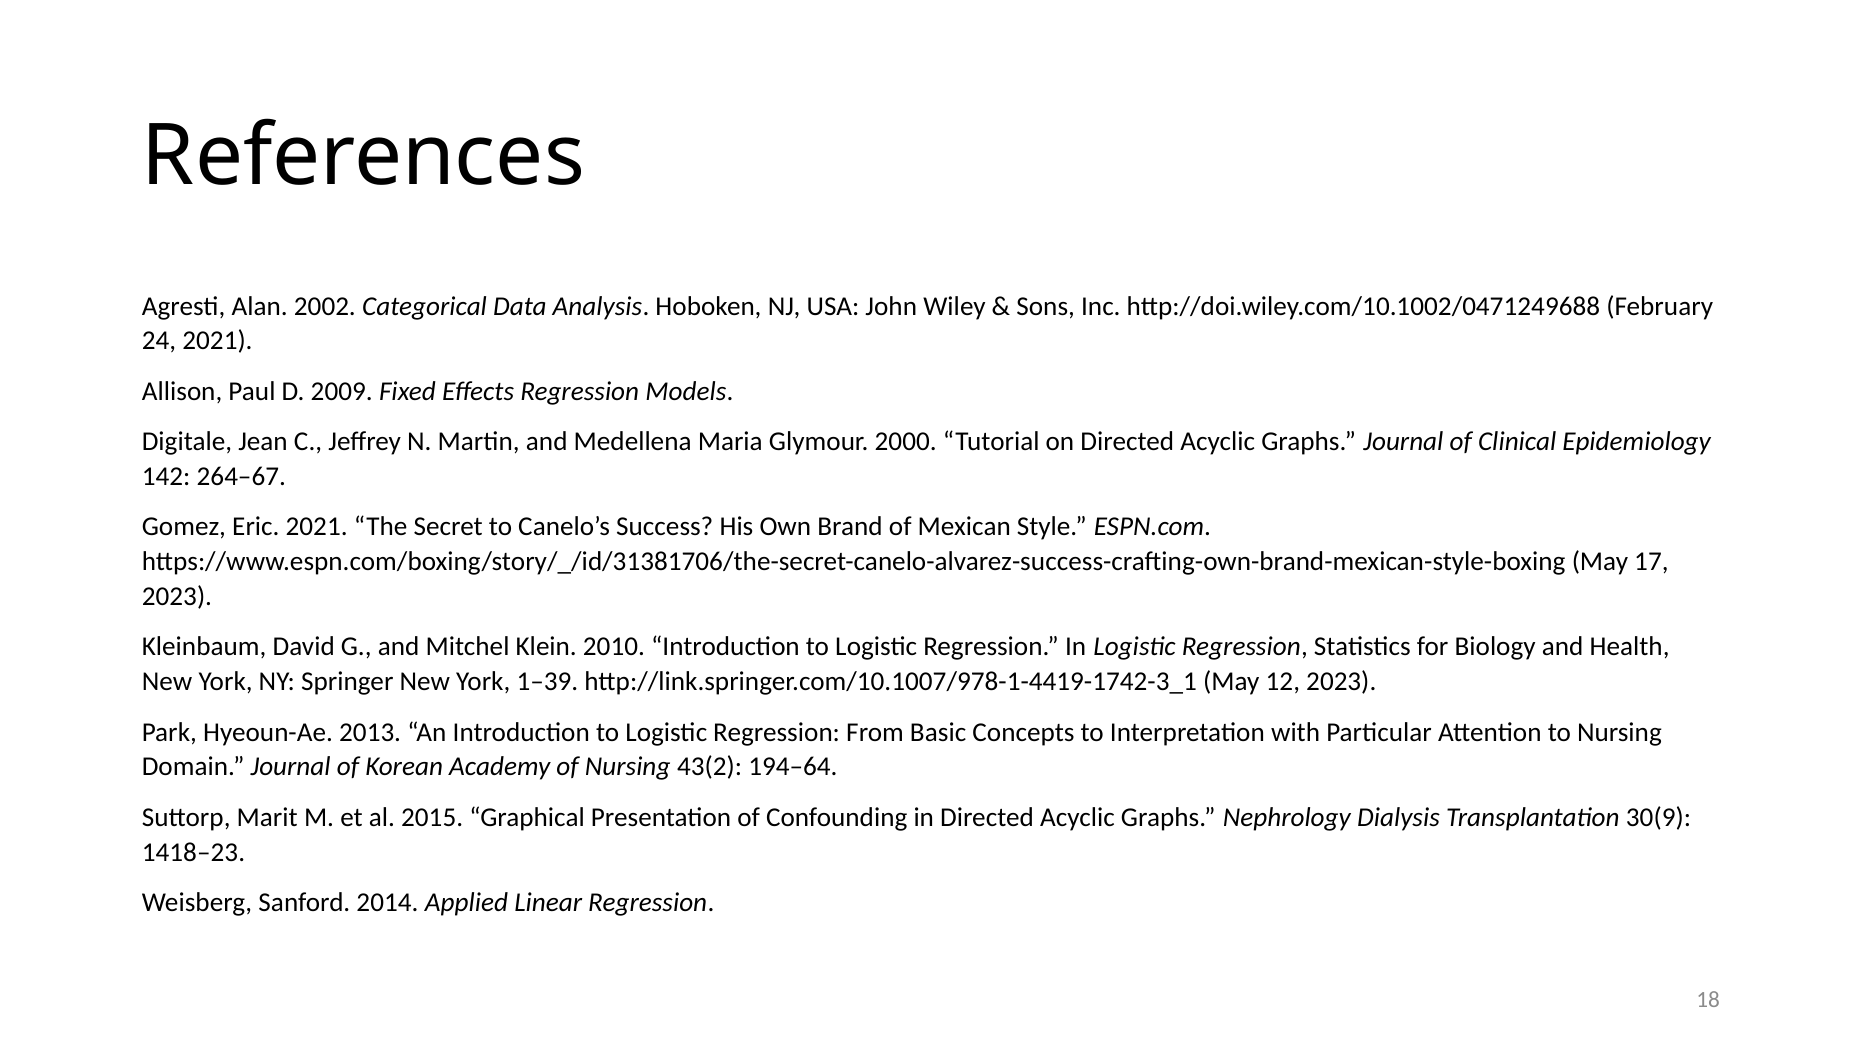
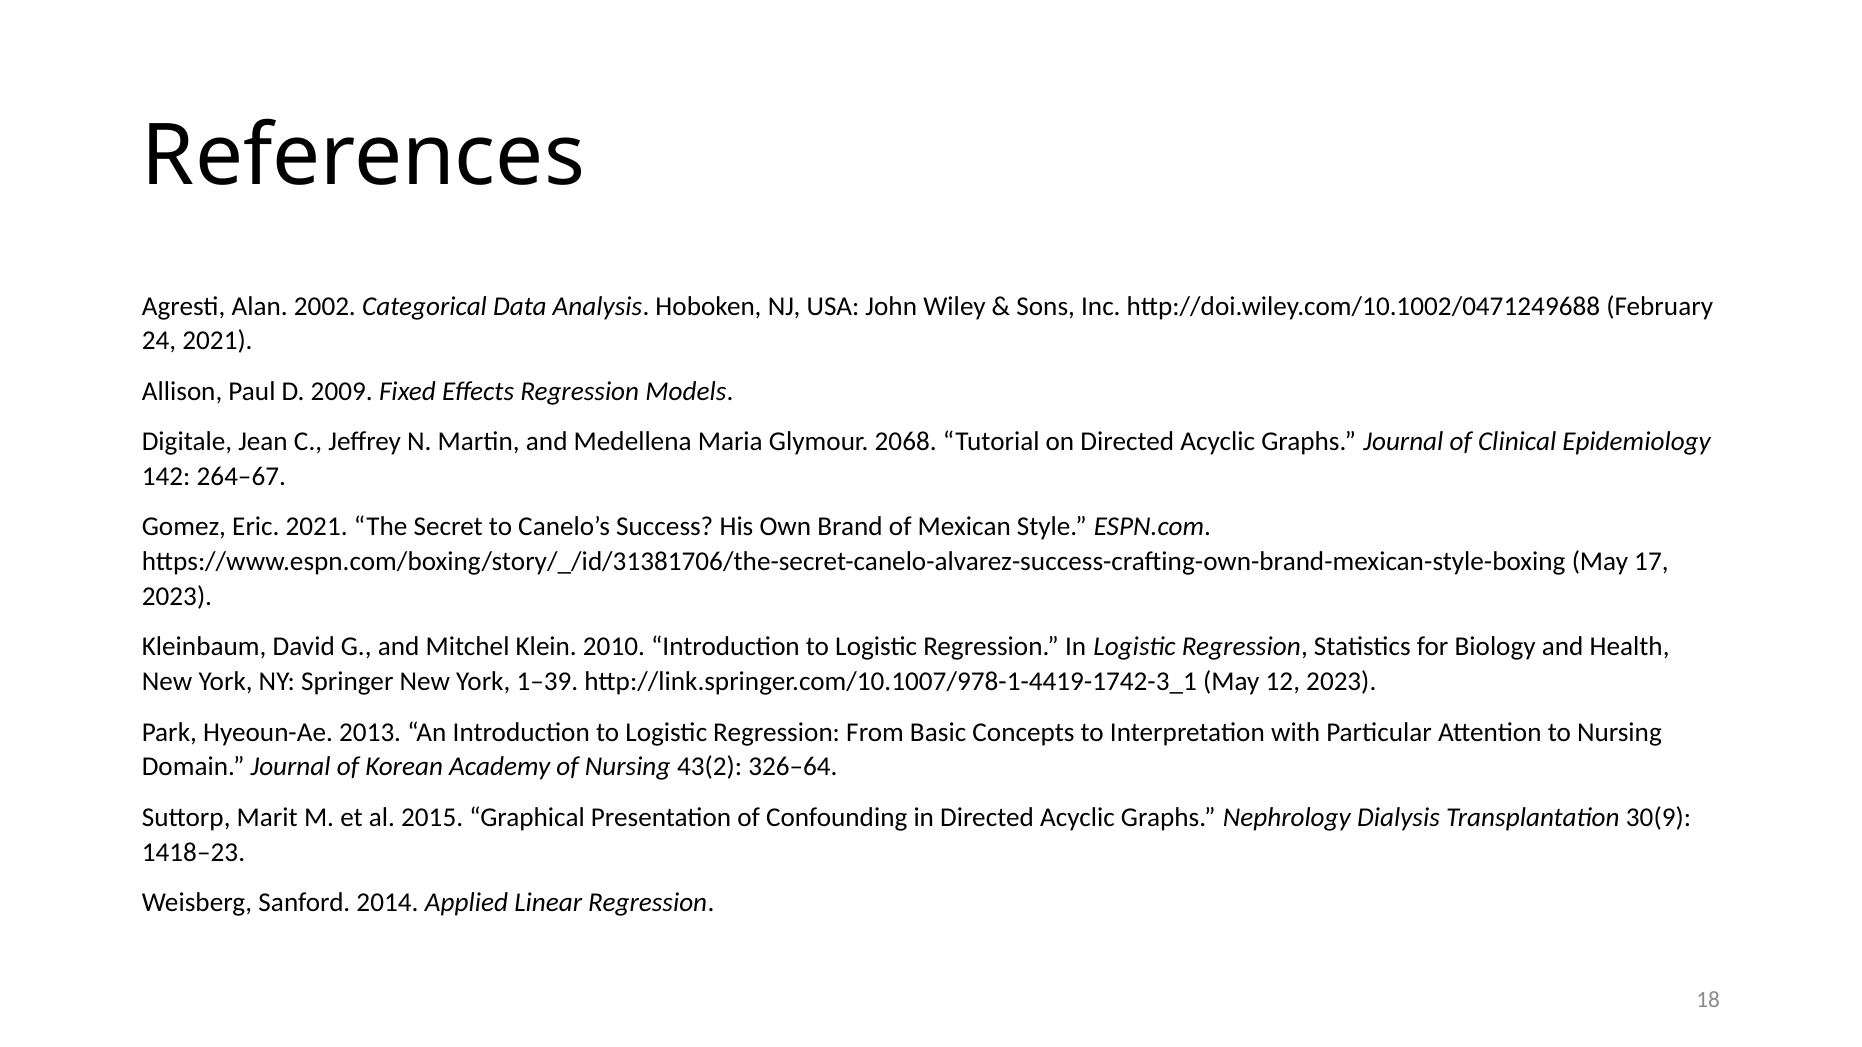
2000: 2000 -> 2068
194–64: 194–64 -> 326–64
